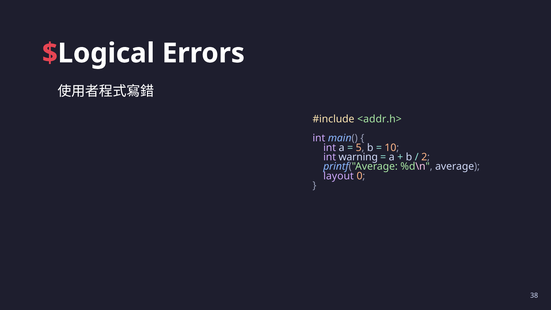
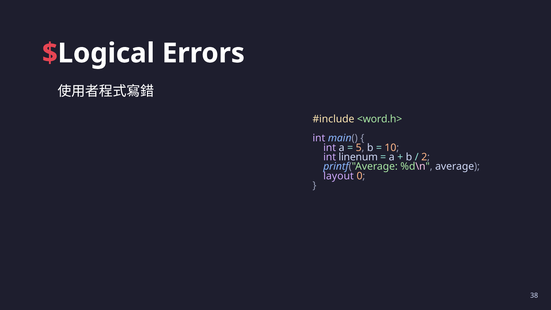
<addr.h>: <addr.h> -> <word.h>
warning: warning -> linenum
